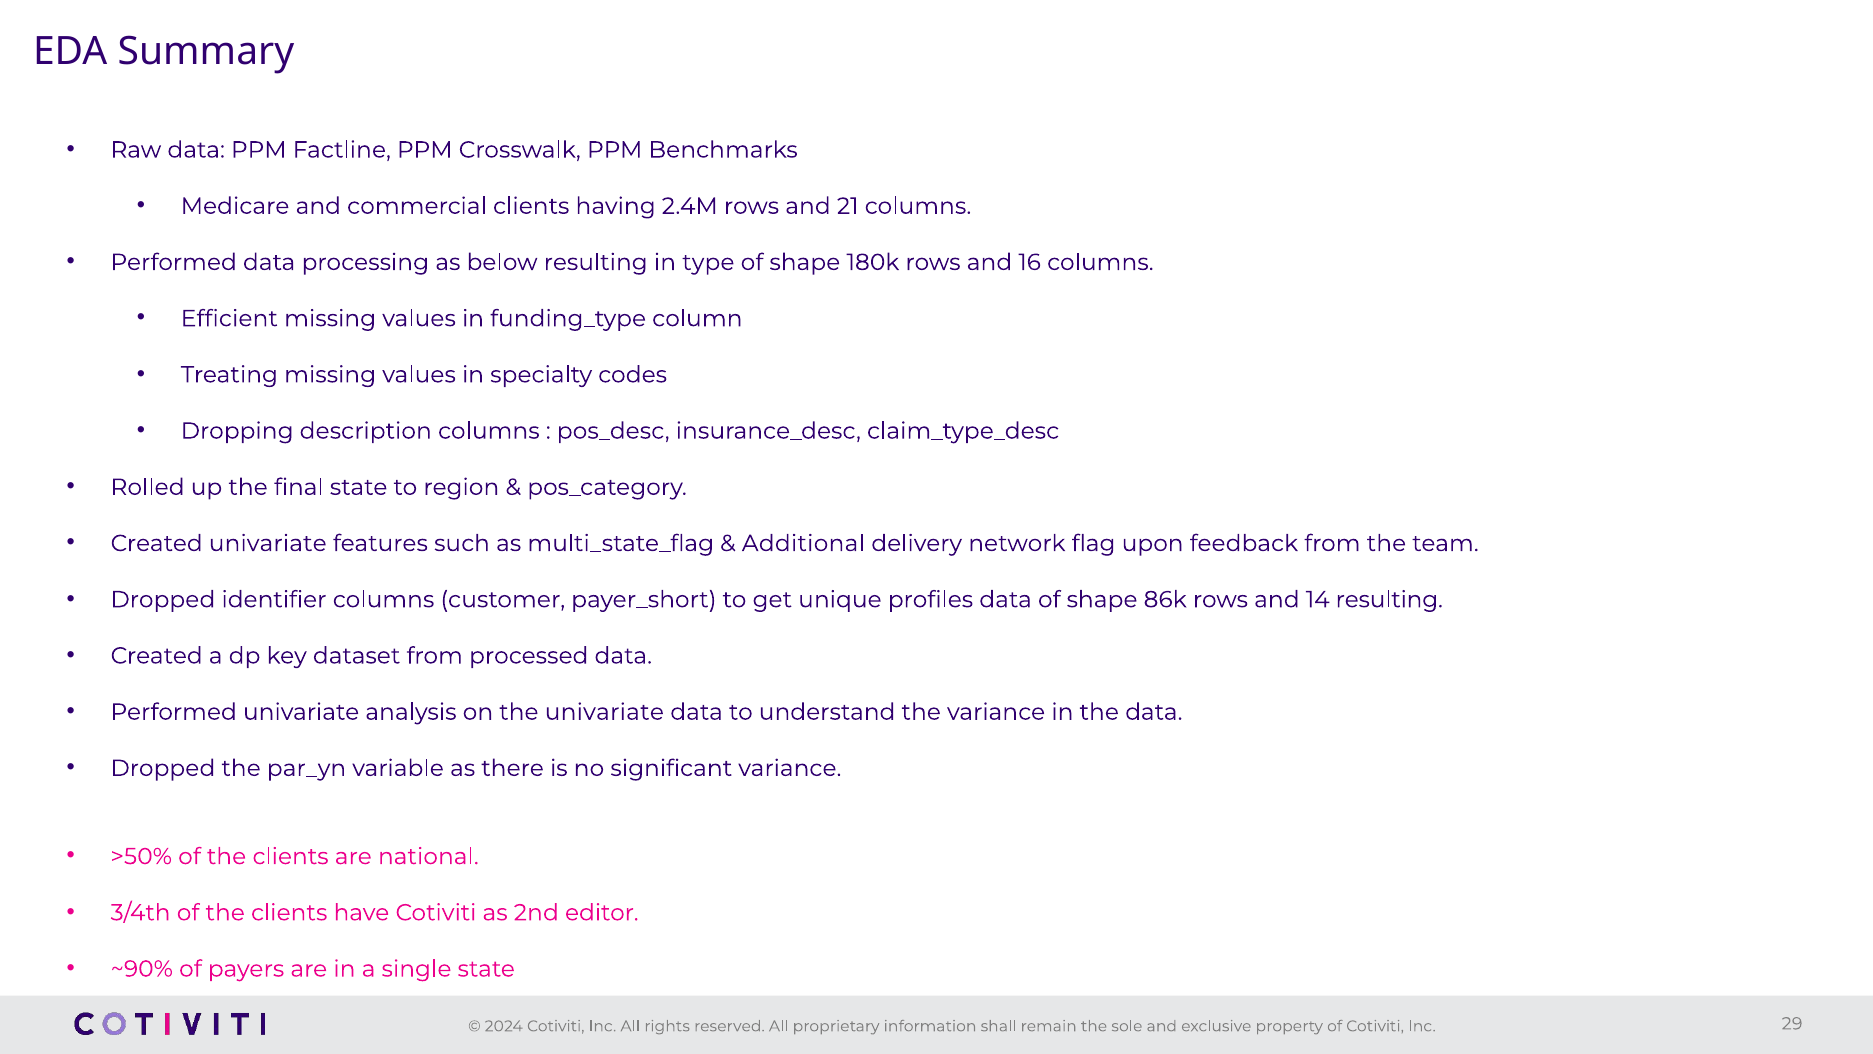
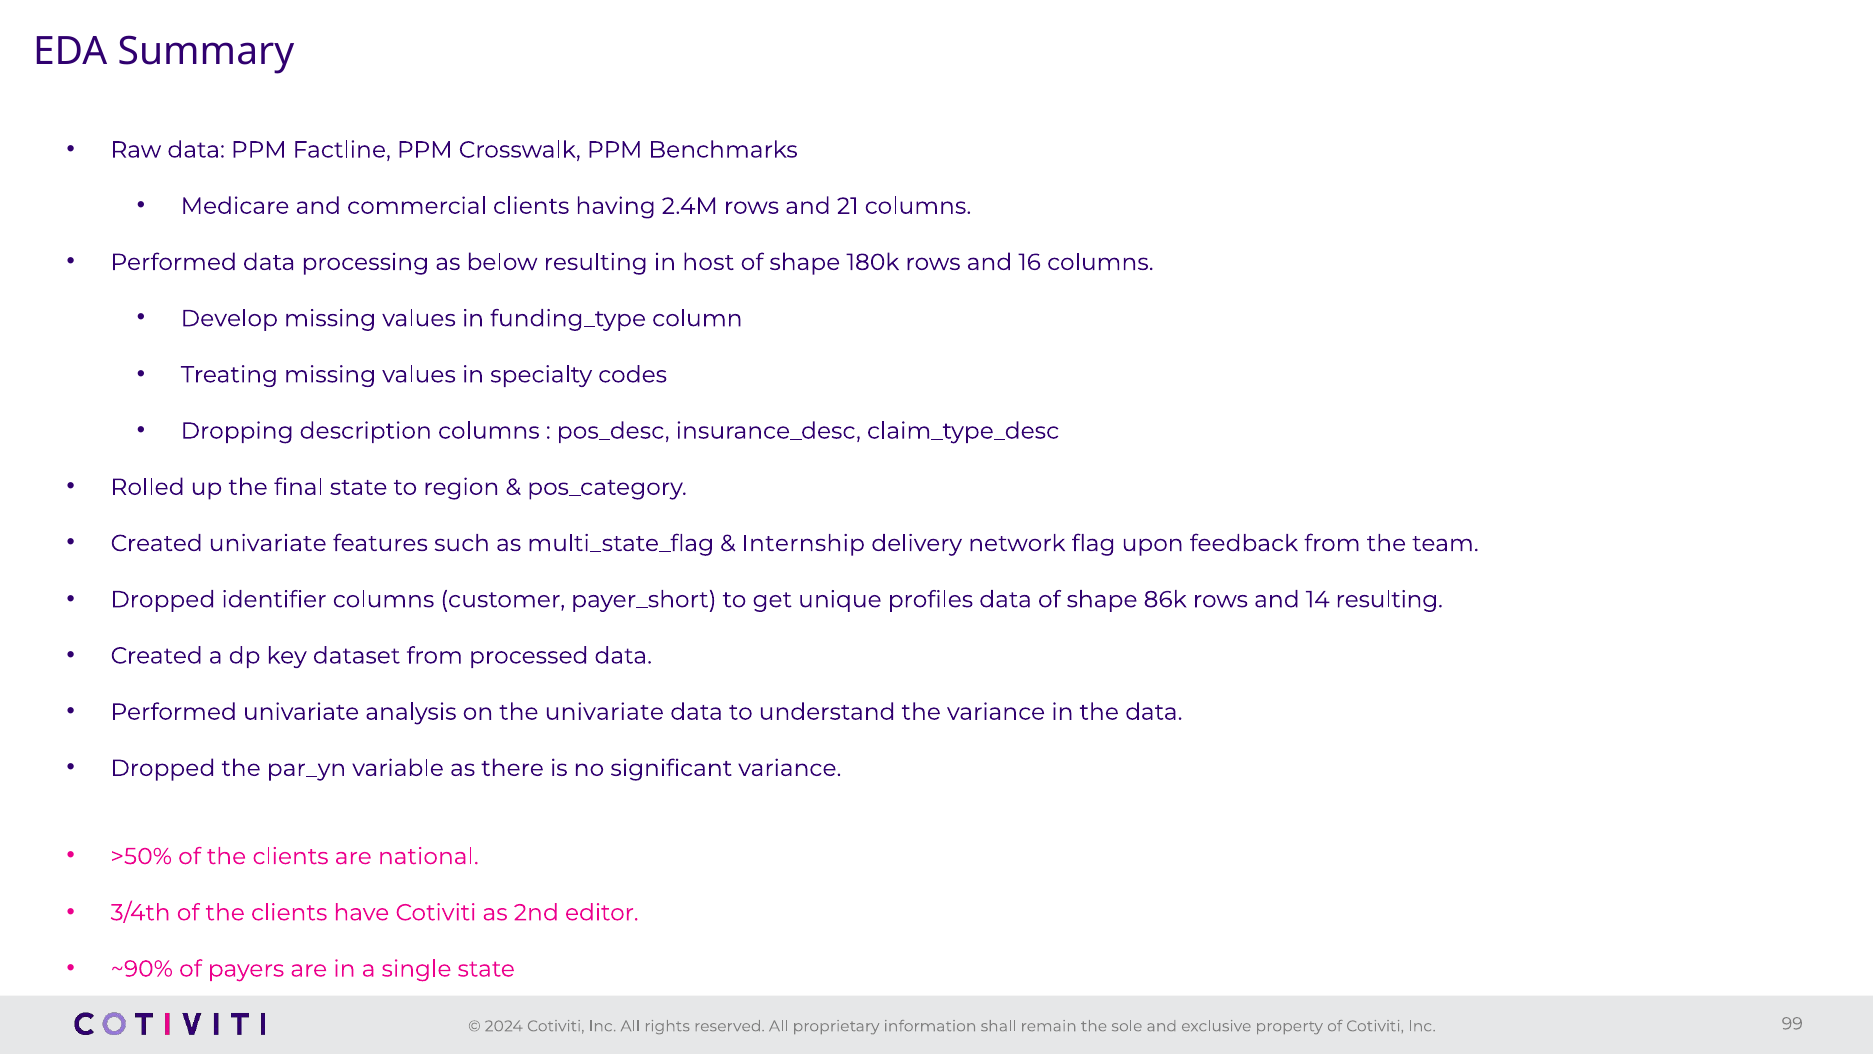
type: type -> host
Efficient: Efficient -> Develop
Additional: Additional -> Internship
29: 29 -> 99
